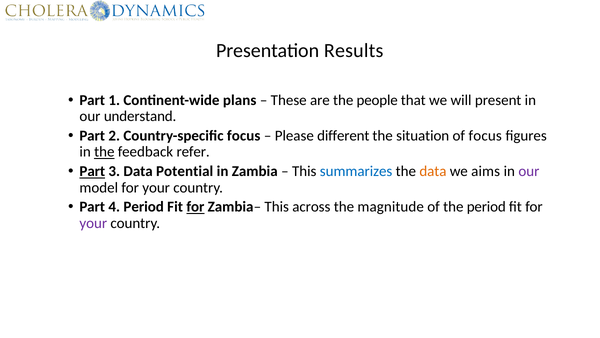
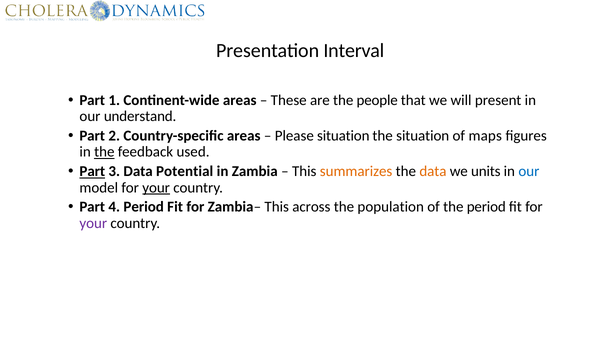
Results: Results -> Interval
Continent-wide plans: plans -> areas
Country-specific focus: focus -> areas
Please different: different -> situation
of focus: focus -> maps
refer: refer -> used
summarizes colour: blue -> orange
aims: aims -> units
our at (529, 171) colour: purple -> blue
your at (156, 187) underline: none -> present
for at (195, 207) underline: present -> none
magnitude: magnitude -> population
